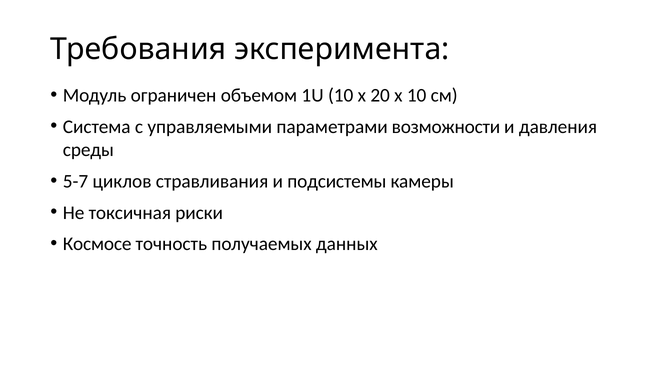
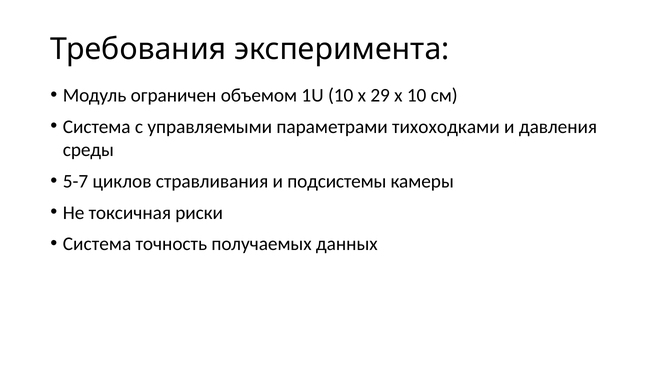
20: 20 -> 29
возможности: возможности -> тихоходками
Космосе at (97, 244): Космосе -> Система
